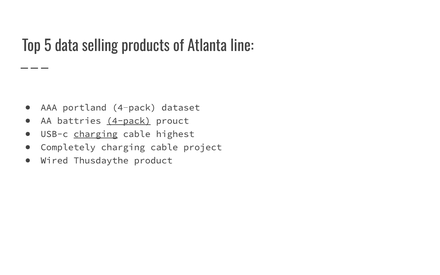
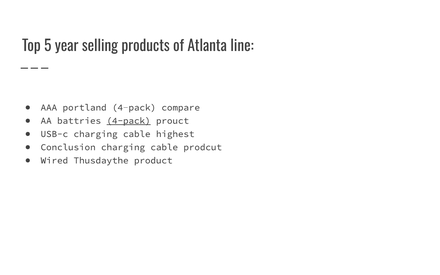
data: data -> year
dataset: dataset -> compare
charging at (96, 134) underline: present -> none
Completely: Completely -> Conclusion
project: project -> prodcut
